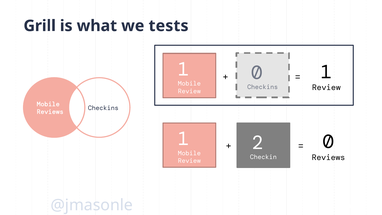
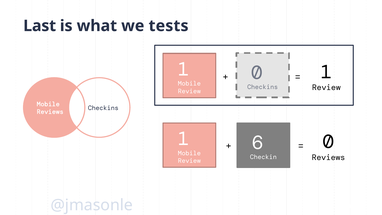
Grill: Grill -> Last
2: 2 -> 6
